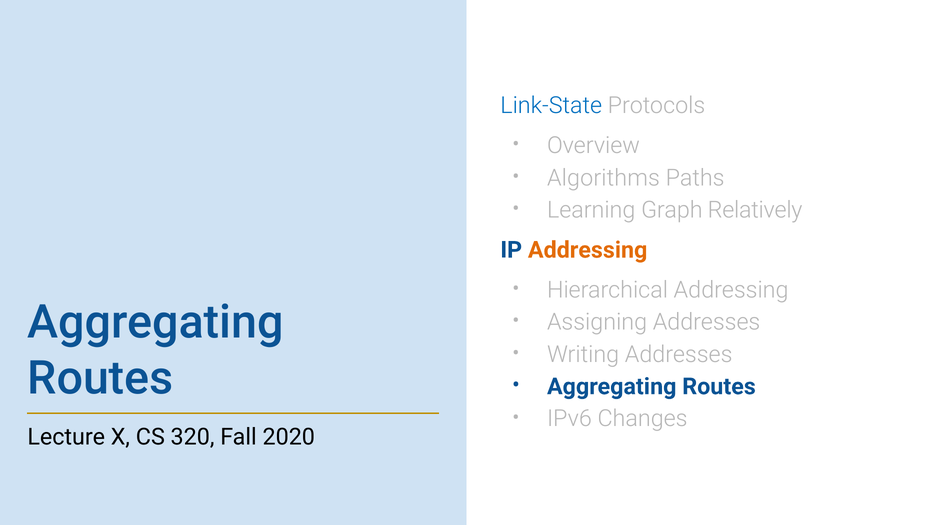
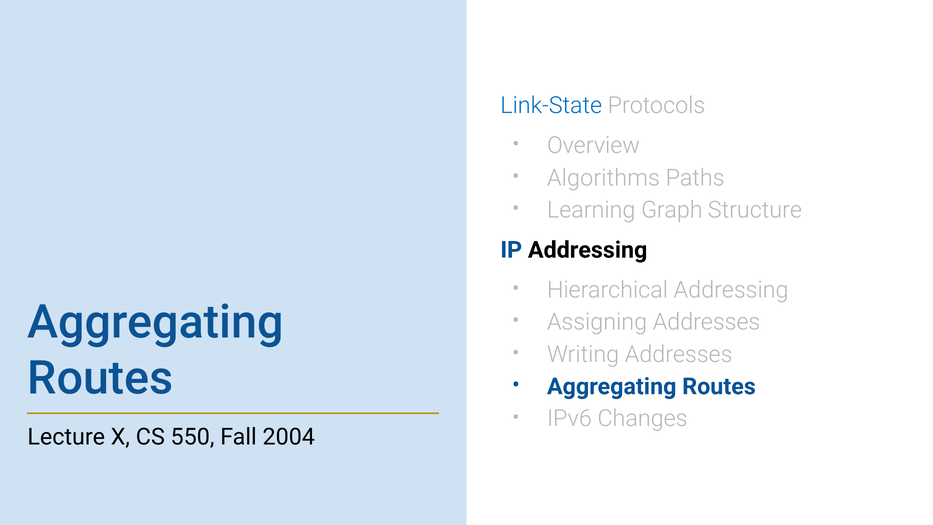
Relatively: Relatively -> Structure
Addressing at (588, 250) colour: orange -> black
320: 320 -> 550
2020: 2020 -> 2004
